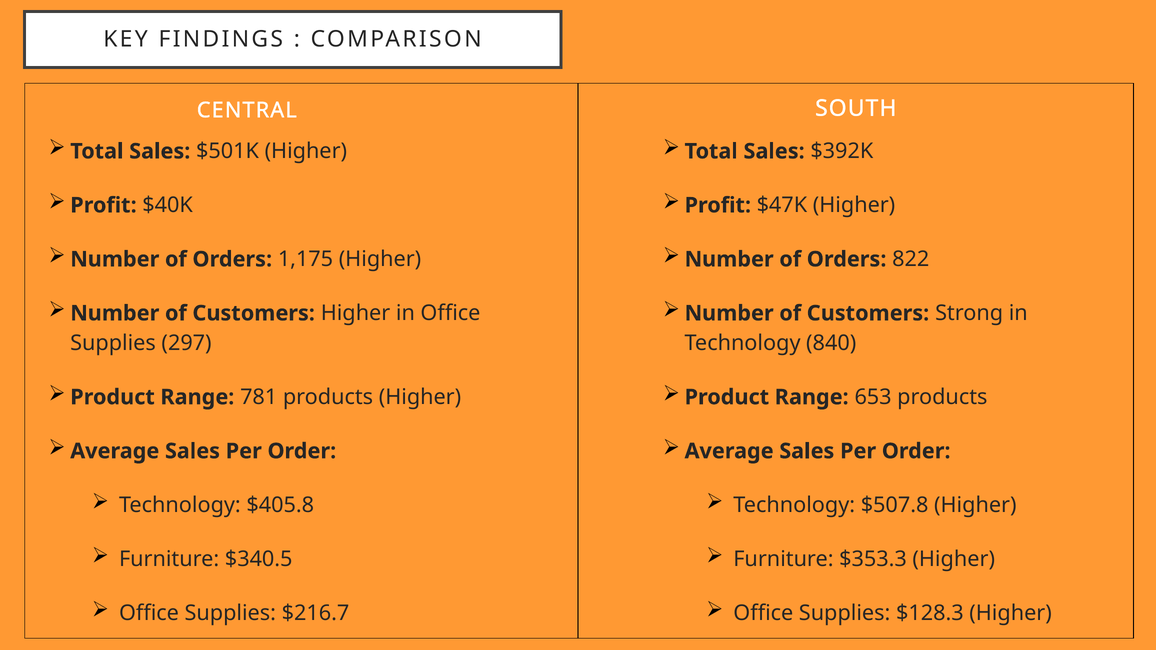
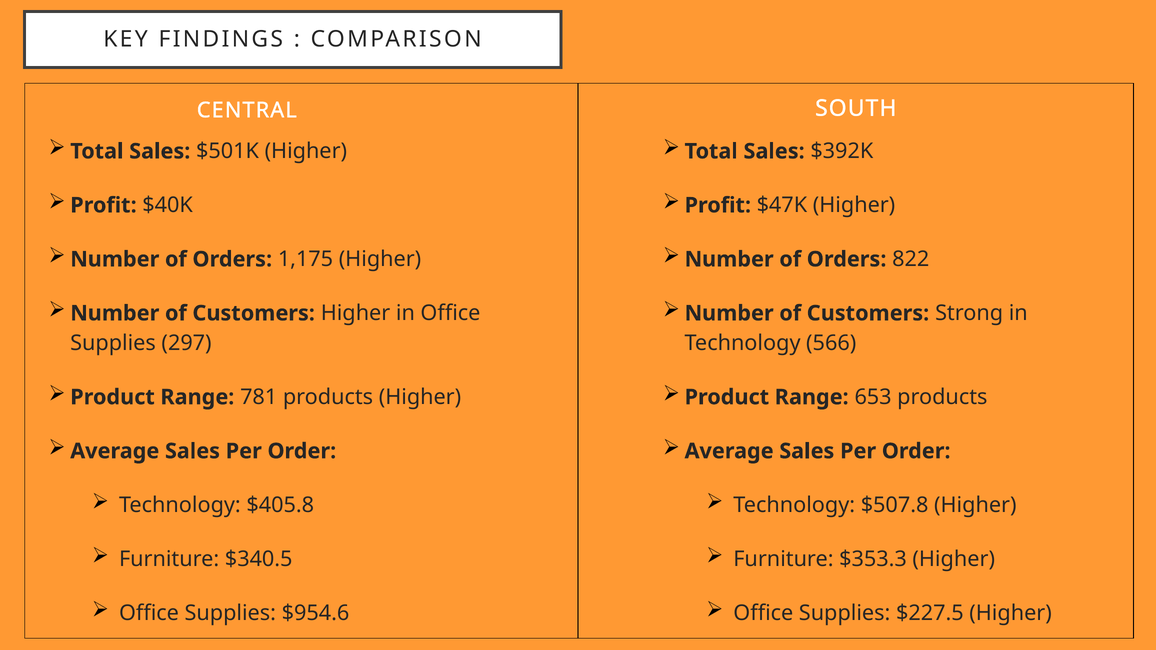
840: 840 -> 566
$216.7: $216.7 -> $954.6
$128.3: $128.3 -> $227.5
